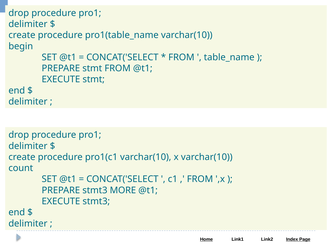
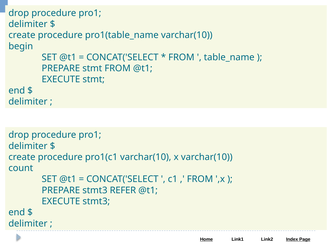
MORE: MORE -> REFER
